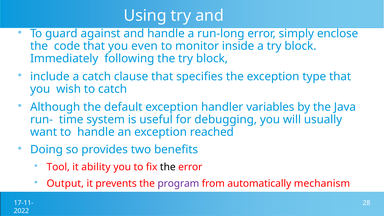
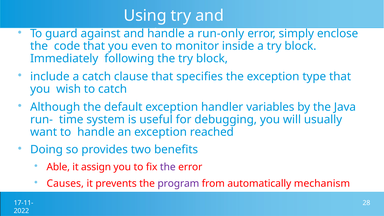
run-long: run-long -> run-only
Tool: Tool -> Able
ability: ability -> assign
the at (168, 167) colour: black -> purple
Output: Output -> Causes
